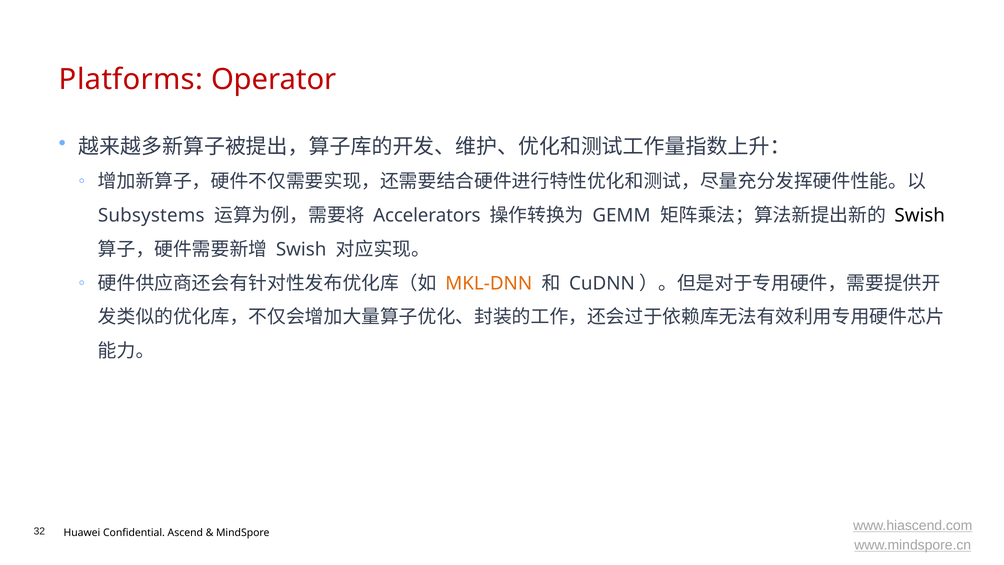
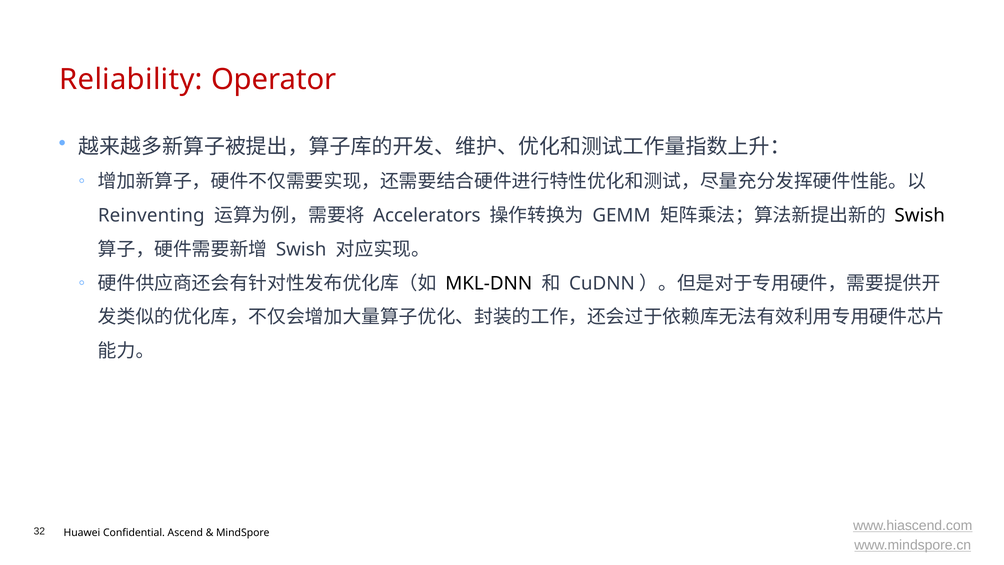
Platforms: Platforms -> Reliability
Subsystems: Subsystems -> Reinventing
MKL-DNN colour: orange -> black
